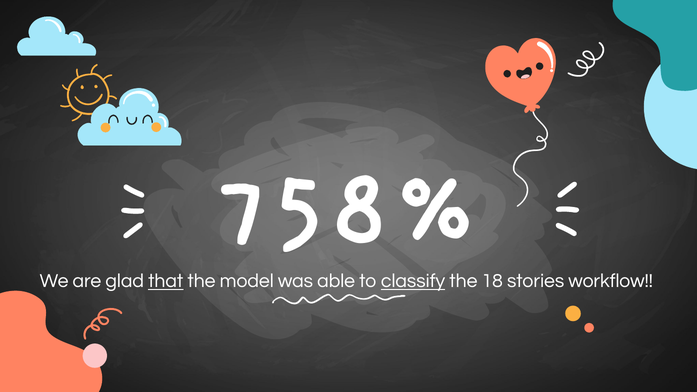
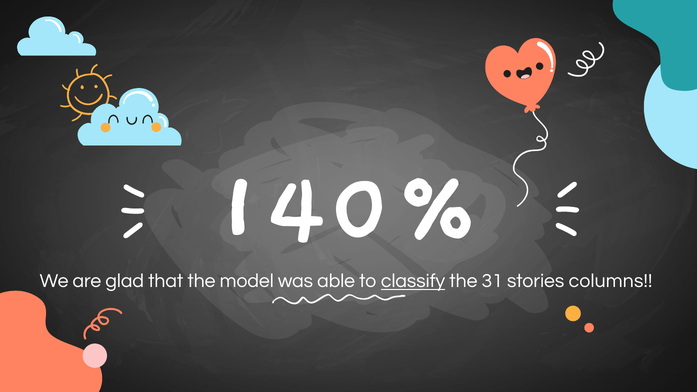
758%: 758% -> 140%
that underline: present -> none
18: 18 -> 31
workflow: workflow -> columns
